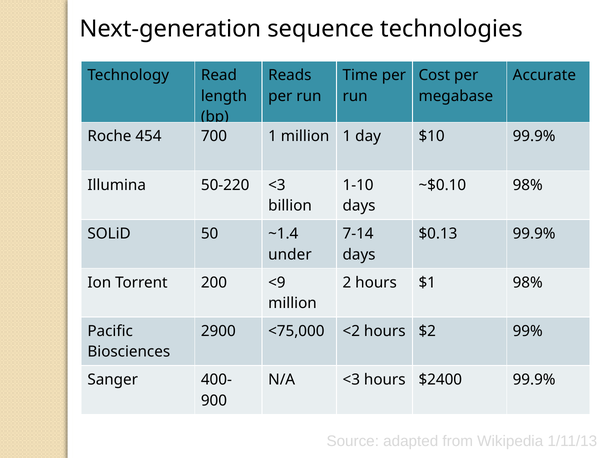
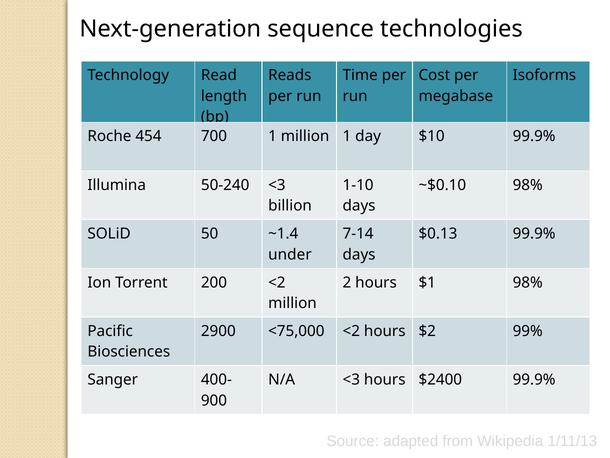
Accurate: Accurate -> Isoforms
50-220: 50-220 -> 50-240
200 <9: <9 -> <2
